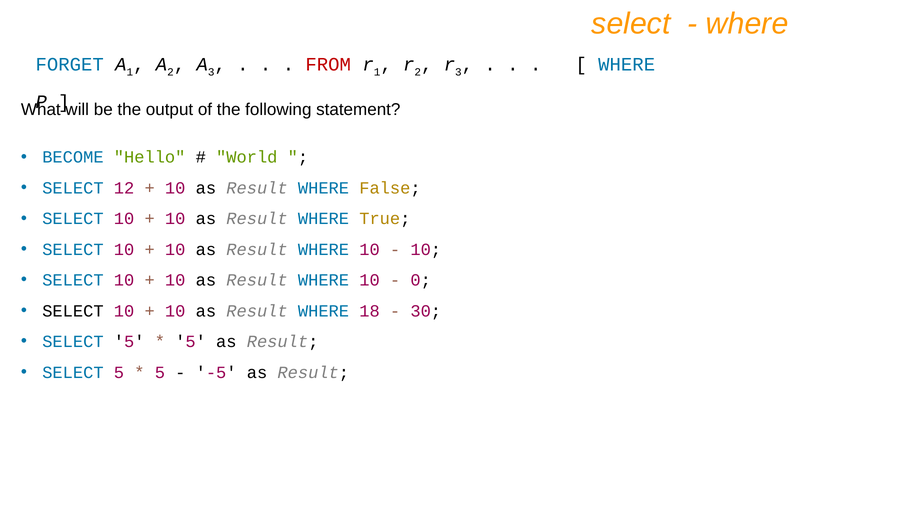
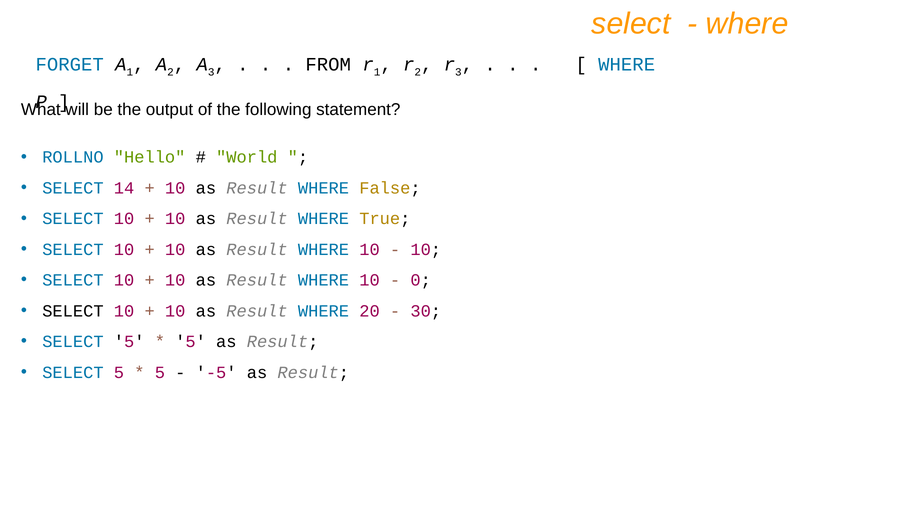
FROM colour: red -> black
BECOME: BECOME -> ROLLNO
12: 12 -> 14
18: 18 -> 20
